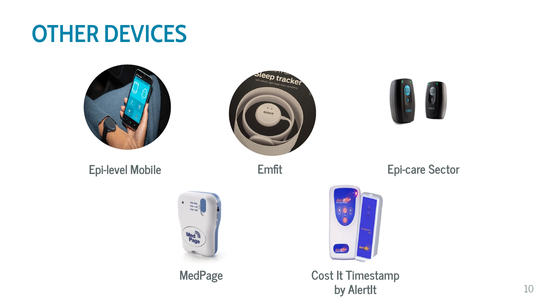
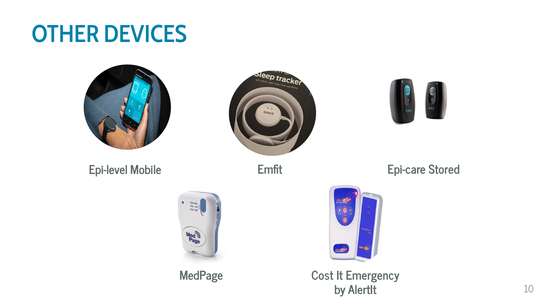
Sector: Sector -> Stored
Timestamp: Timestamp -> Emergency
